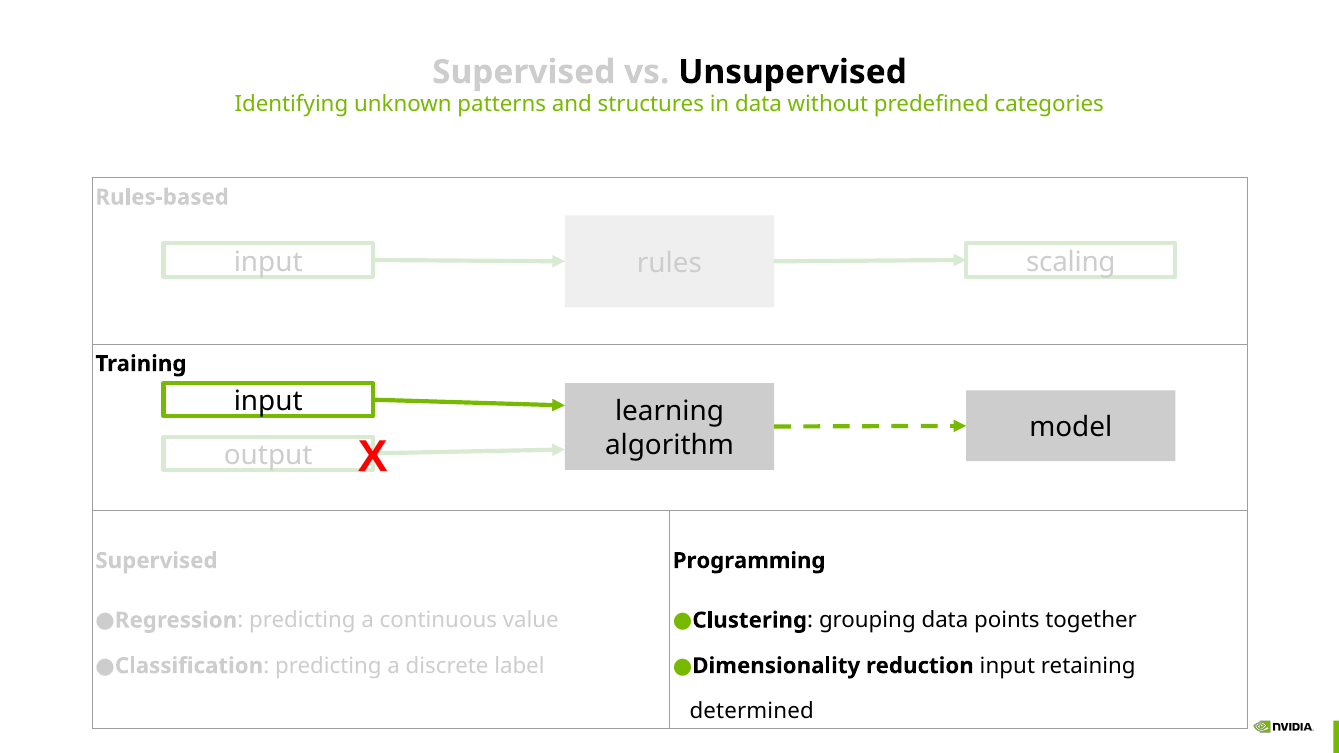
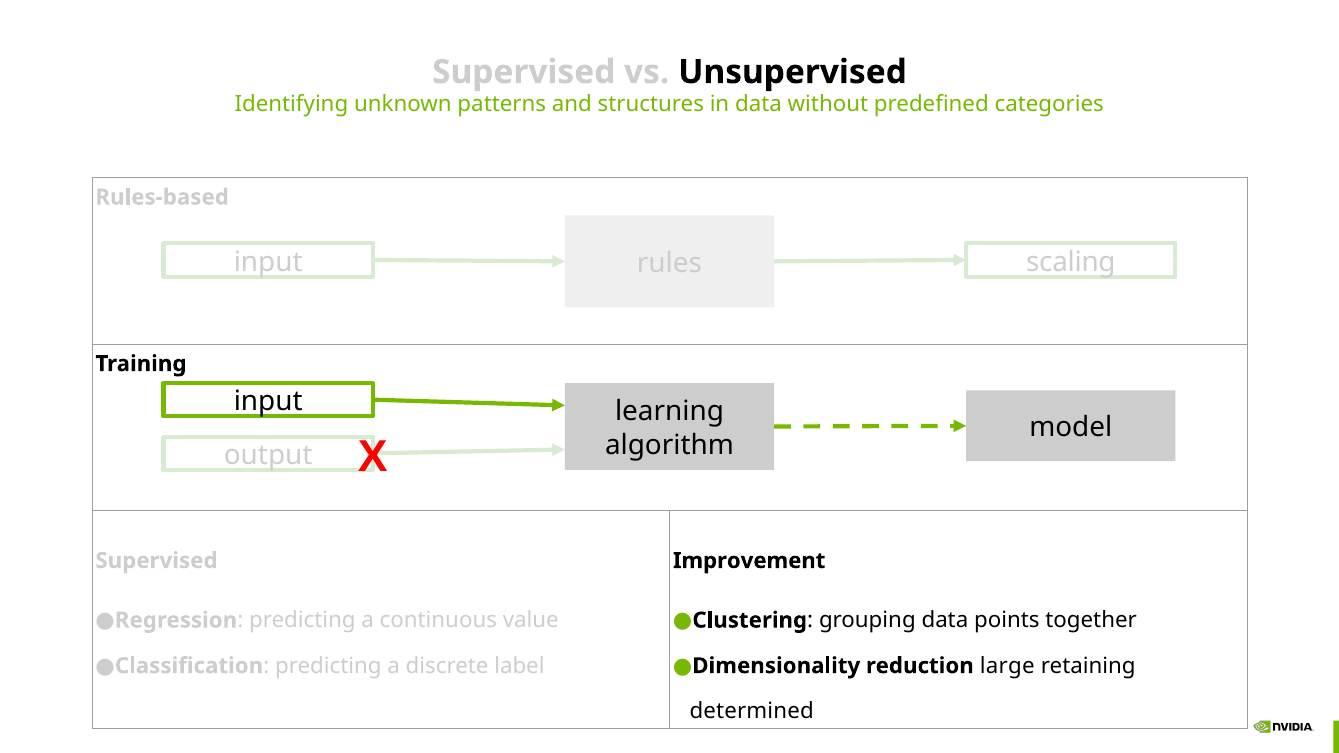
Programming: Programming -> Improvement
reduction input: input -> large
